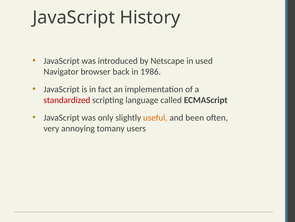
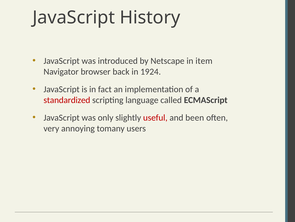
used: used -> item
1986: 1986 -> 1924
useful colour: orange -> red
